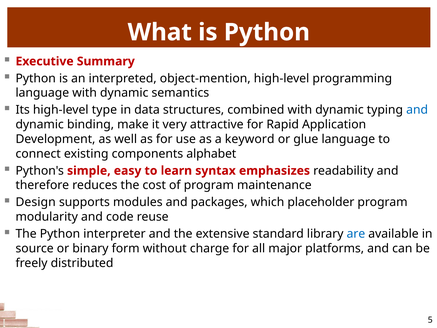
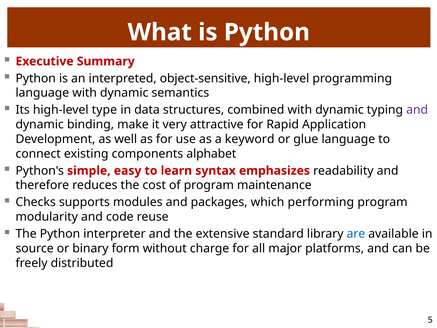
object-mention: object-mention -> object-sensitive
and at (417, 110) colour: blue -> purple
Design: Design -> Checks
placeholder: placeholder -> performing
